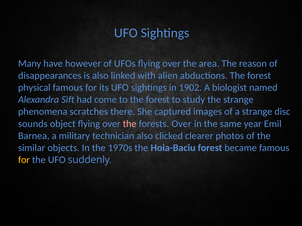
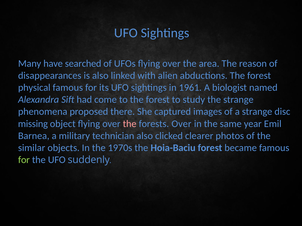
however: however -> searched
1902: 1902 -> 1961
scratches: scratches -> proposed
sounds: sounds -> missing
for at (24, 160) colour: yellow -> light green
